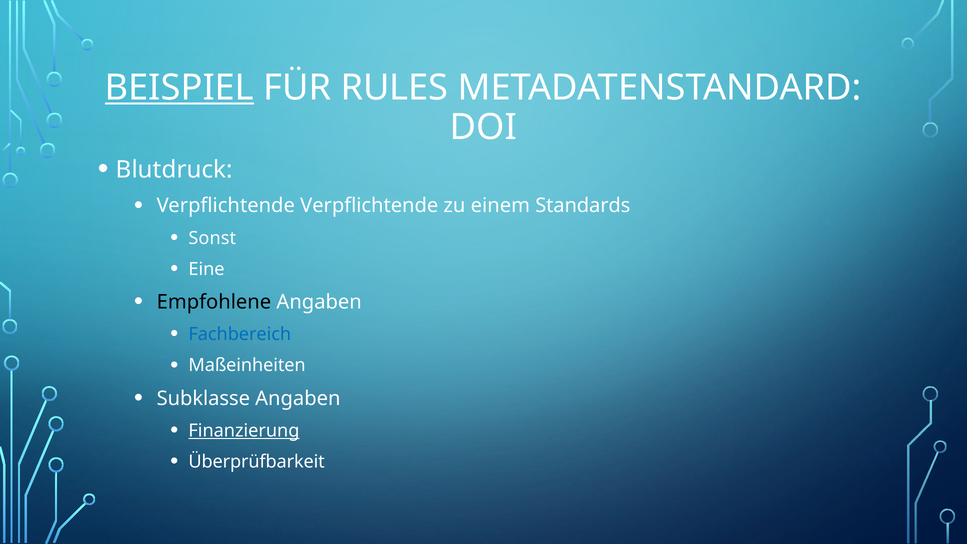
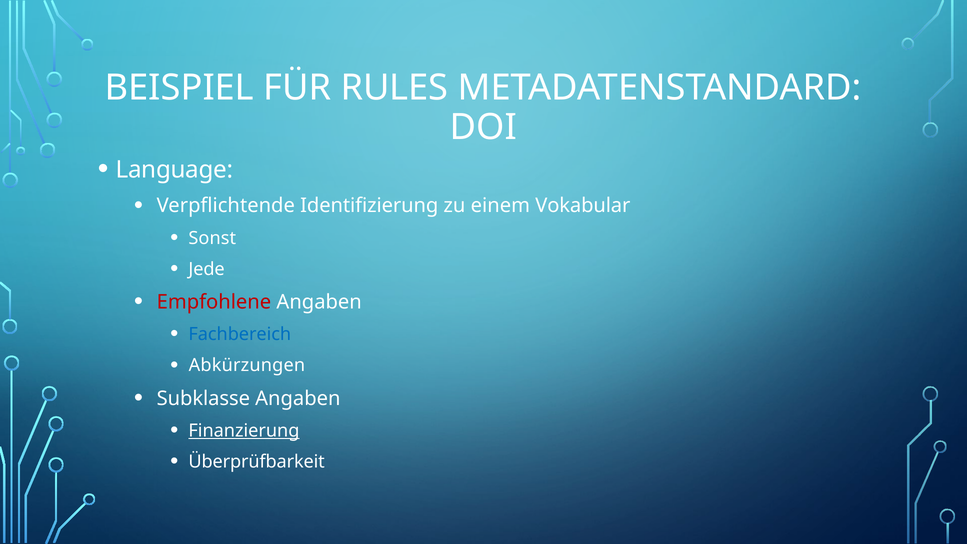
BEISPIEL underline: present -> none
Blutdruck: Blutdruck -> Language
Verpflichtende Verpflichtende: Verpflichtende -> Identifizierung
Standards: Standards -> Vokabular
Eine: Eine -> Jede
Empfohlene colour: black -> red
Maßeinheiten: Maßeinheiten -> Abkürzungen
